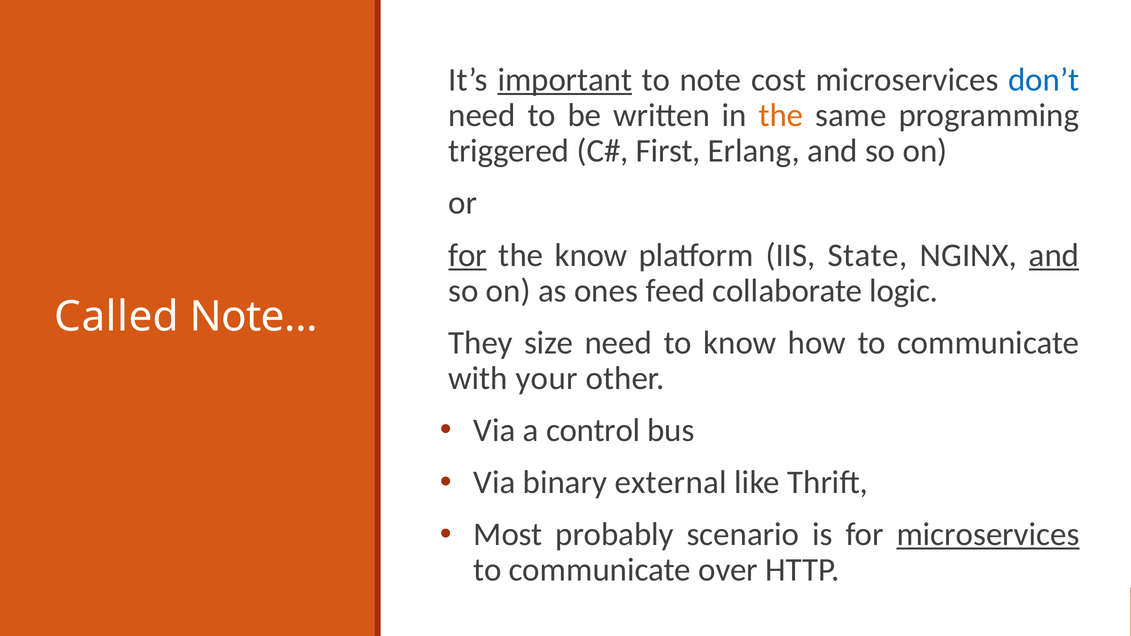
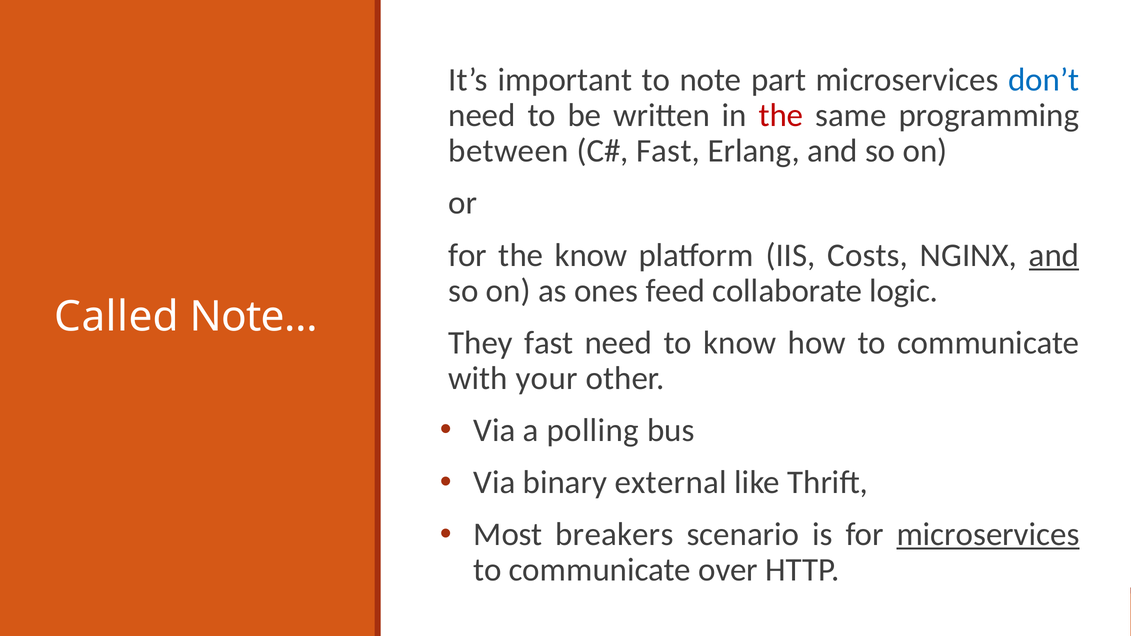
important underline: present -> none
cost: cost -> part
the at (781, 116) colour: orange -> red
triggered: triggered -> between
First at (668, 151): First -> Fast
for at (468, 255) underline: present -> none
State: State -> Costs
They size: size -> fast
control: control -> polling
probably: probably -> breakers
